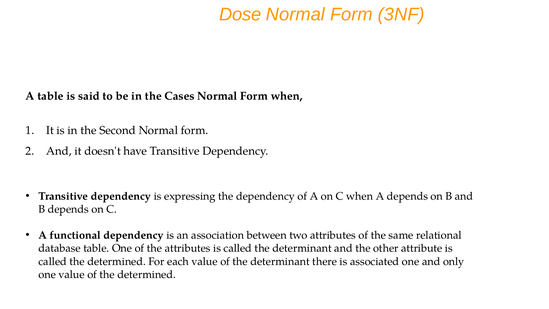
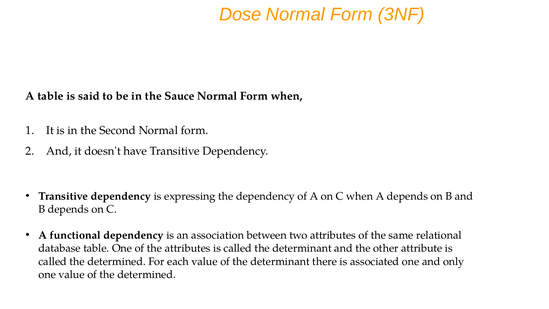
Cases: Cases -> Sauce
